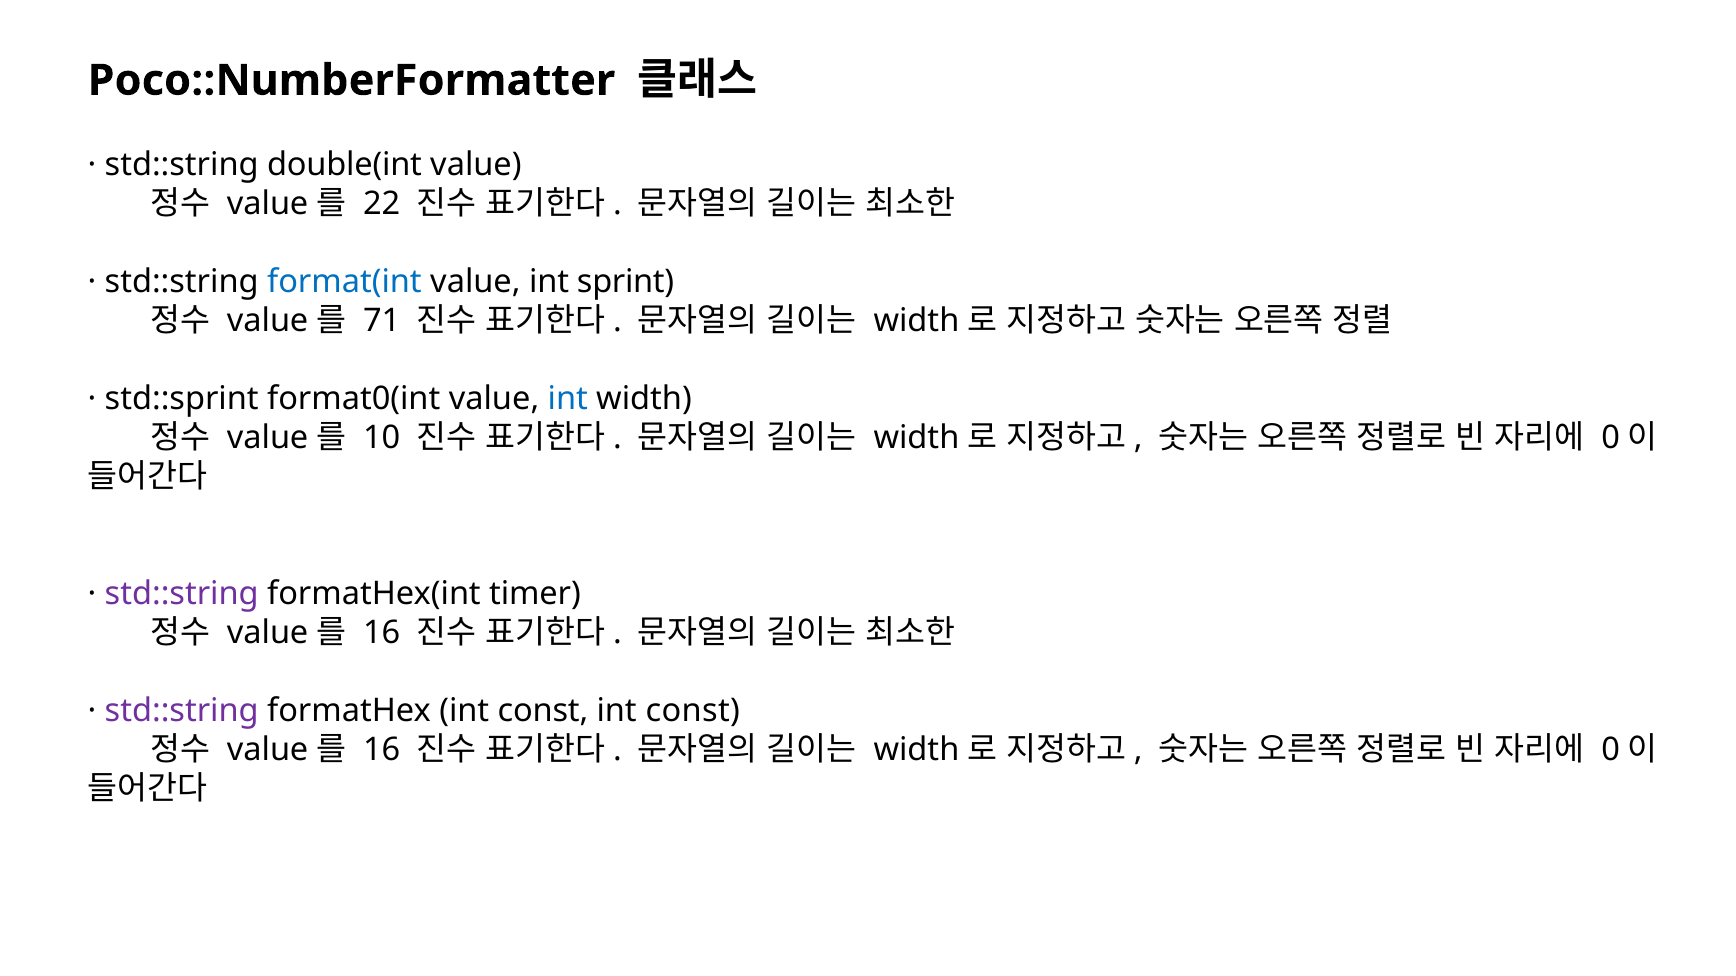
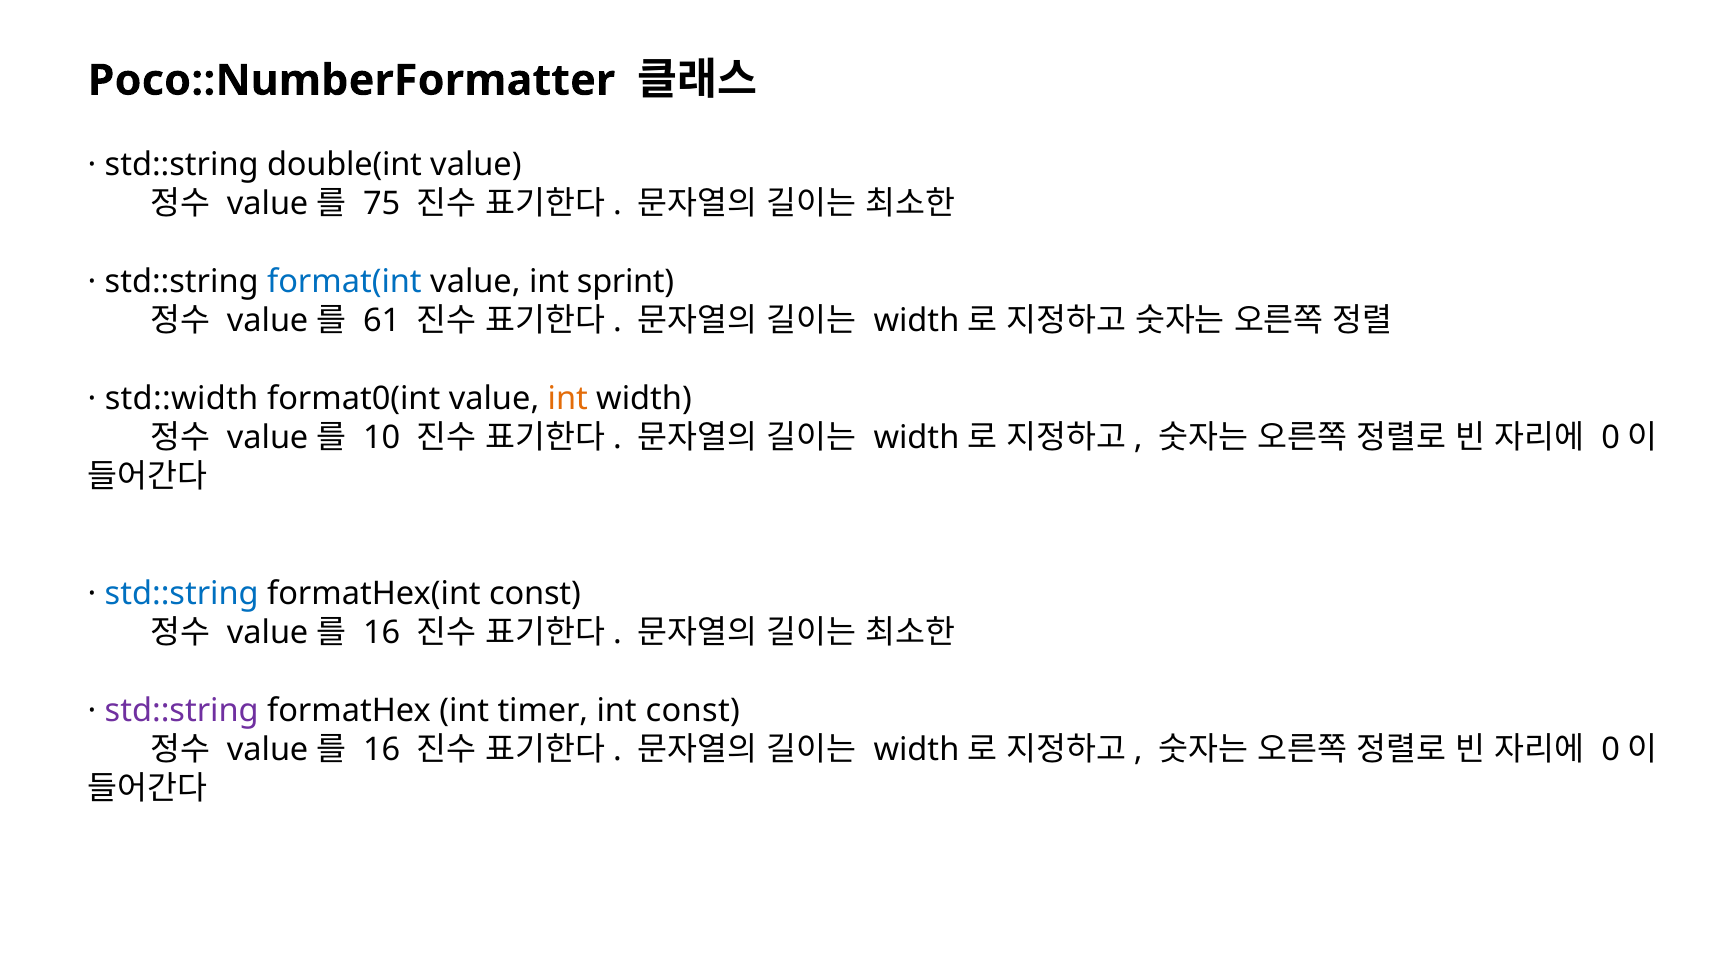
22: 22 -> 75
71: 71 -> 61
std::sprint: std::sprint -> std::width
int at (568, 399) colour: blue -> orange
std::string at (182, 594) colour: purple -> blue
formatHex(int timer: timer -> const
formatHex int const: const -> timer
